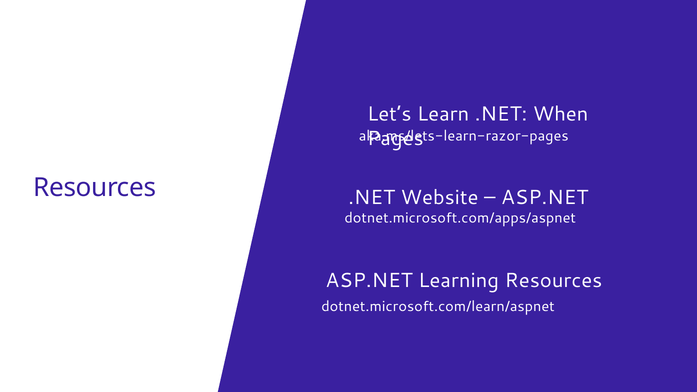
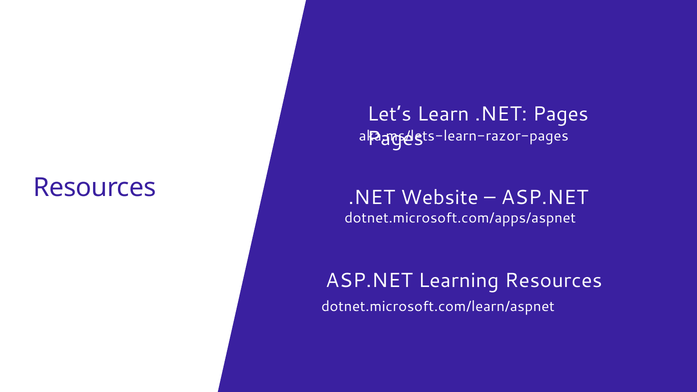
.NET When: When -> Pages
